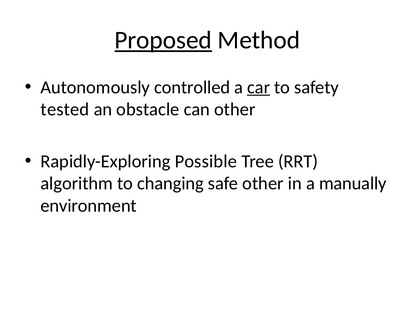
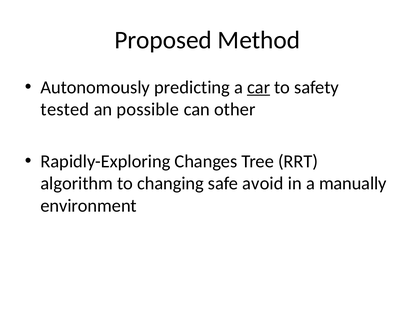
Proposed underline: present -> none
controlled: controlled -> predicting
obstacle: obstacle -> possible
Possible: Possible -> Changes
safe other: other -> avoid
